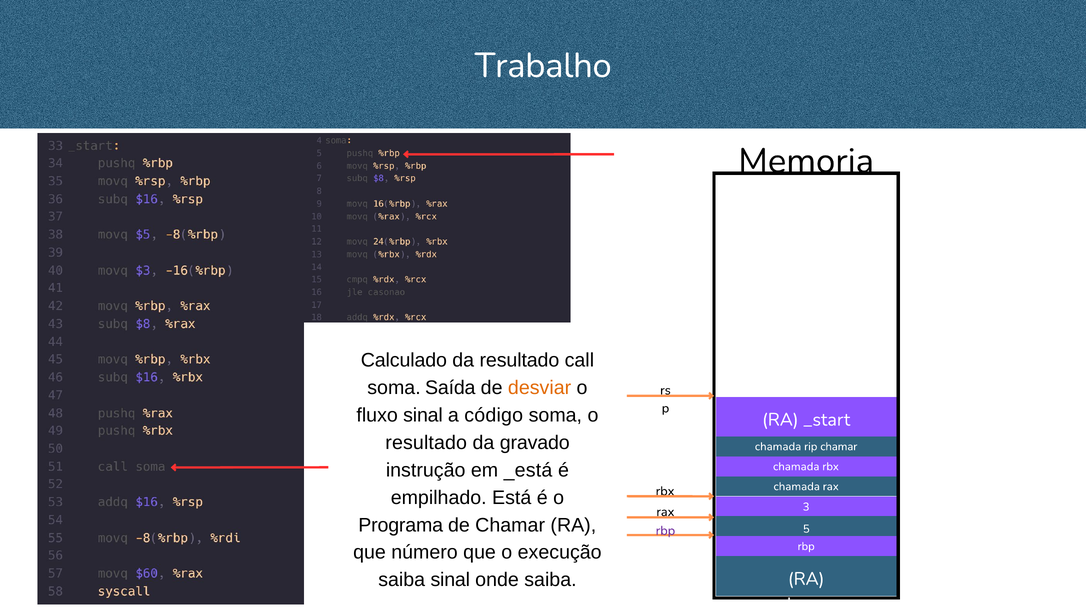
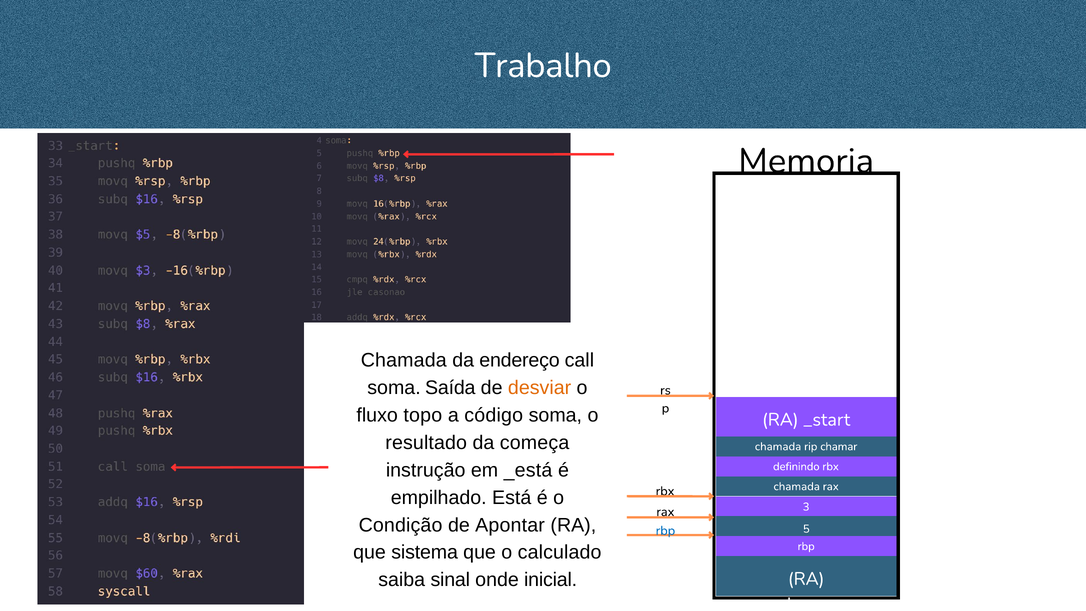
Calculado at (404, 360): Calculado -> Chamada
da resultado: resultado -> endereço
fluxo sinal: sinal -> topo
gravado: gravado -> começa
chamada at (796, 466): chamada -> definindo
Programa: Programa -> Condição
de Chamar: Chamar -> Apontar
rbp at (665, 531) colour: purple -> blue
número: número -> sistema
execução: execução -> calculado
onde saiba: saiba -> inicial
